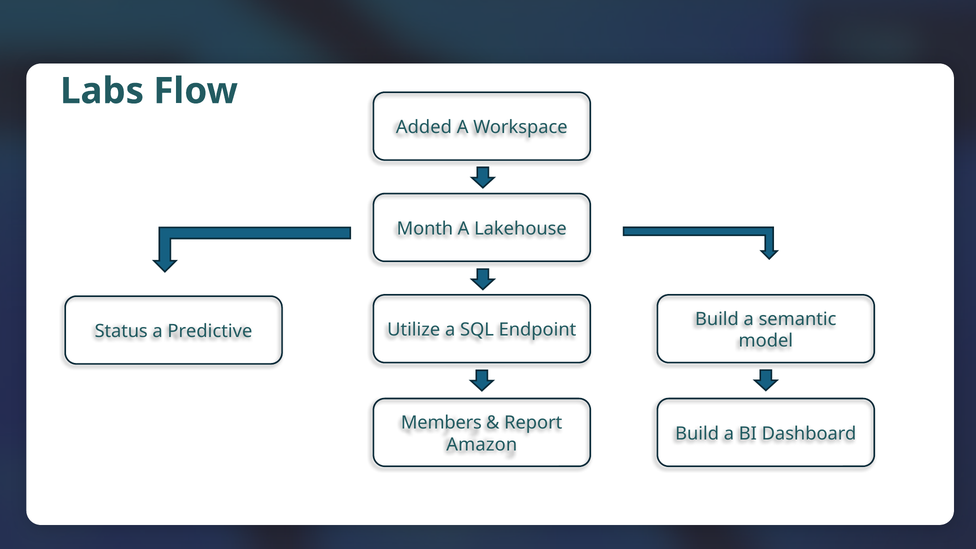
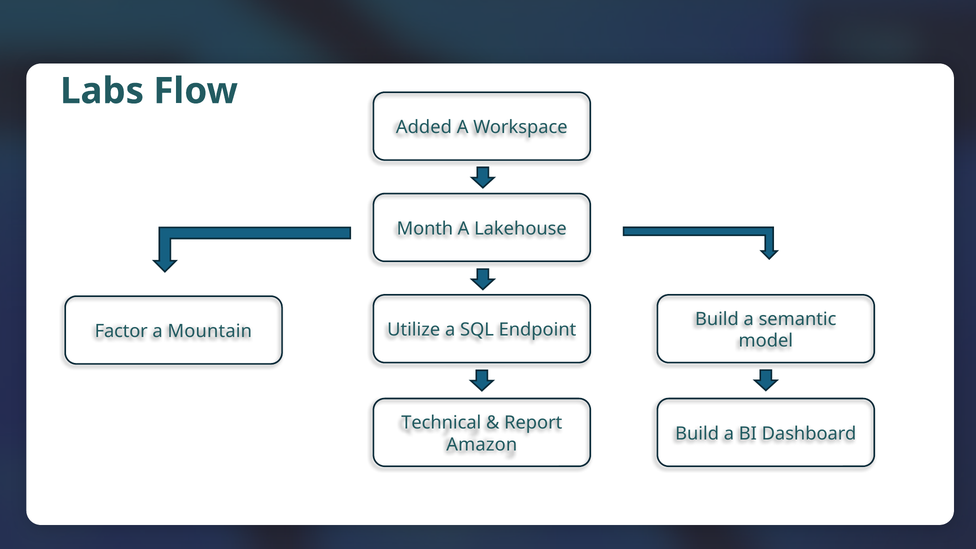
Status: Status -> Factor
Predictive: Predictive -> Mountain
Members: Members -> Technical
